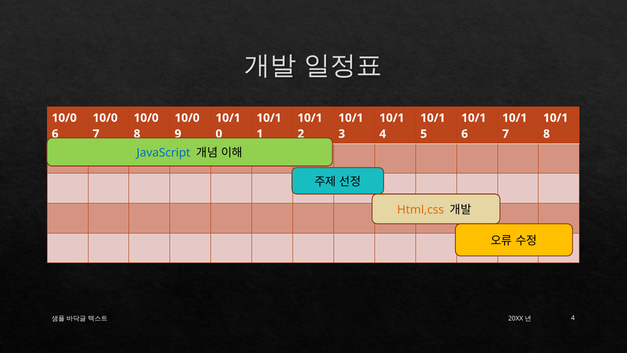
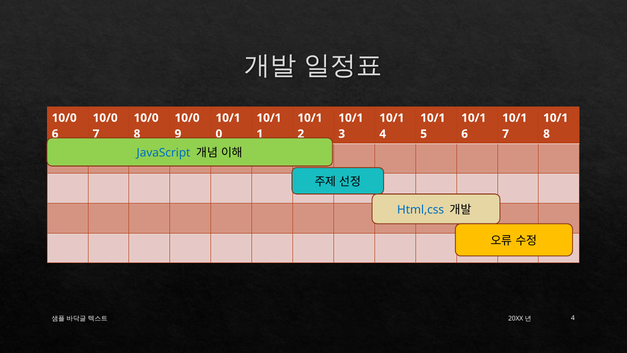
Html,css colour: orange -> blue
